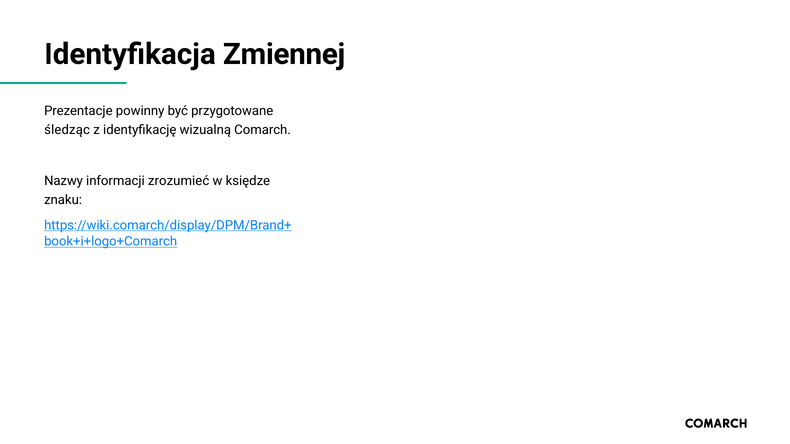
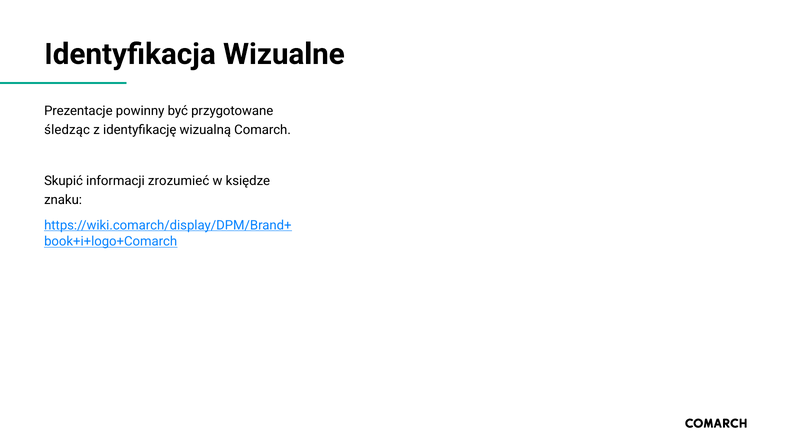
Zmiennej: Zmiennej -> Wizualne
Nazwy: Nazwy -> Skupić
